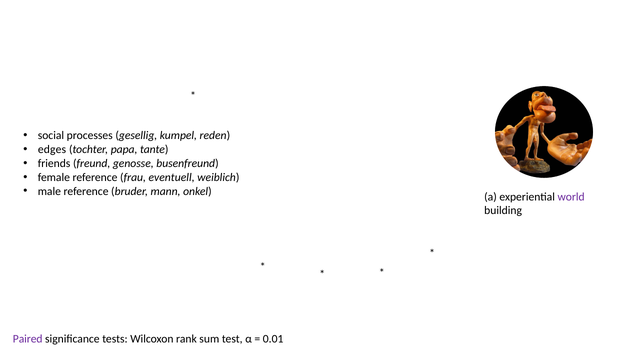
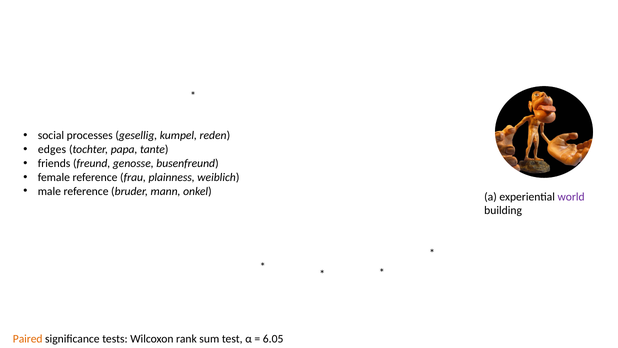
eventuell: eventuell -> plainness
Paired colour: purple -> orange
0.01: 0.01 -> 6.05
